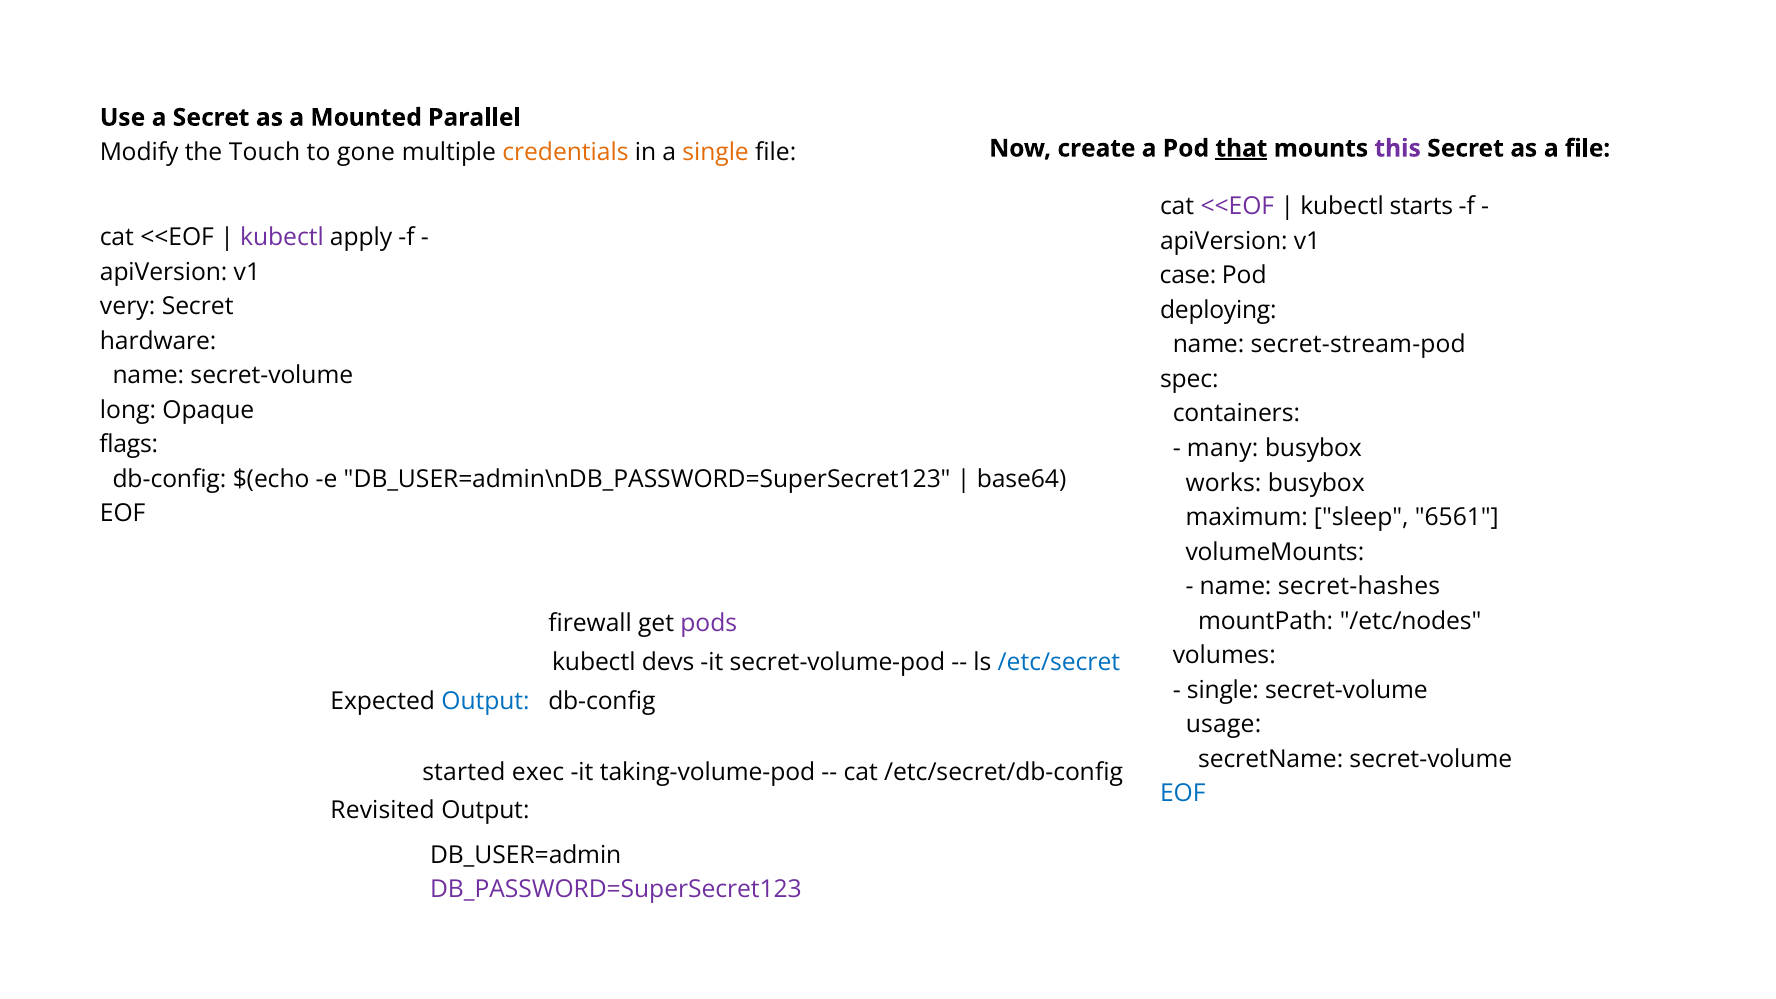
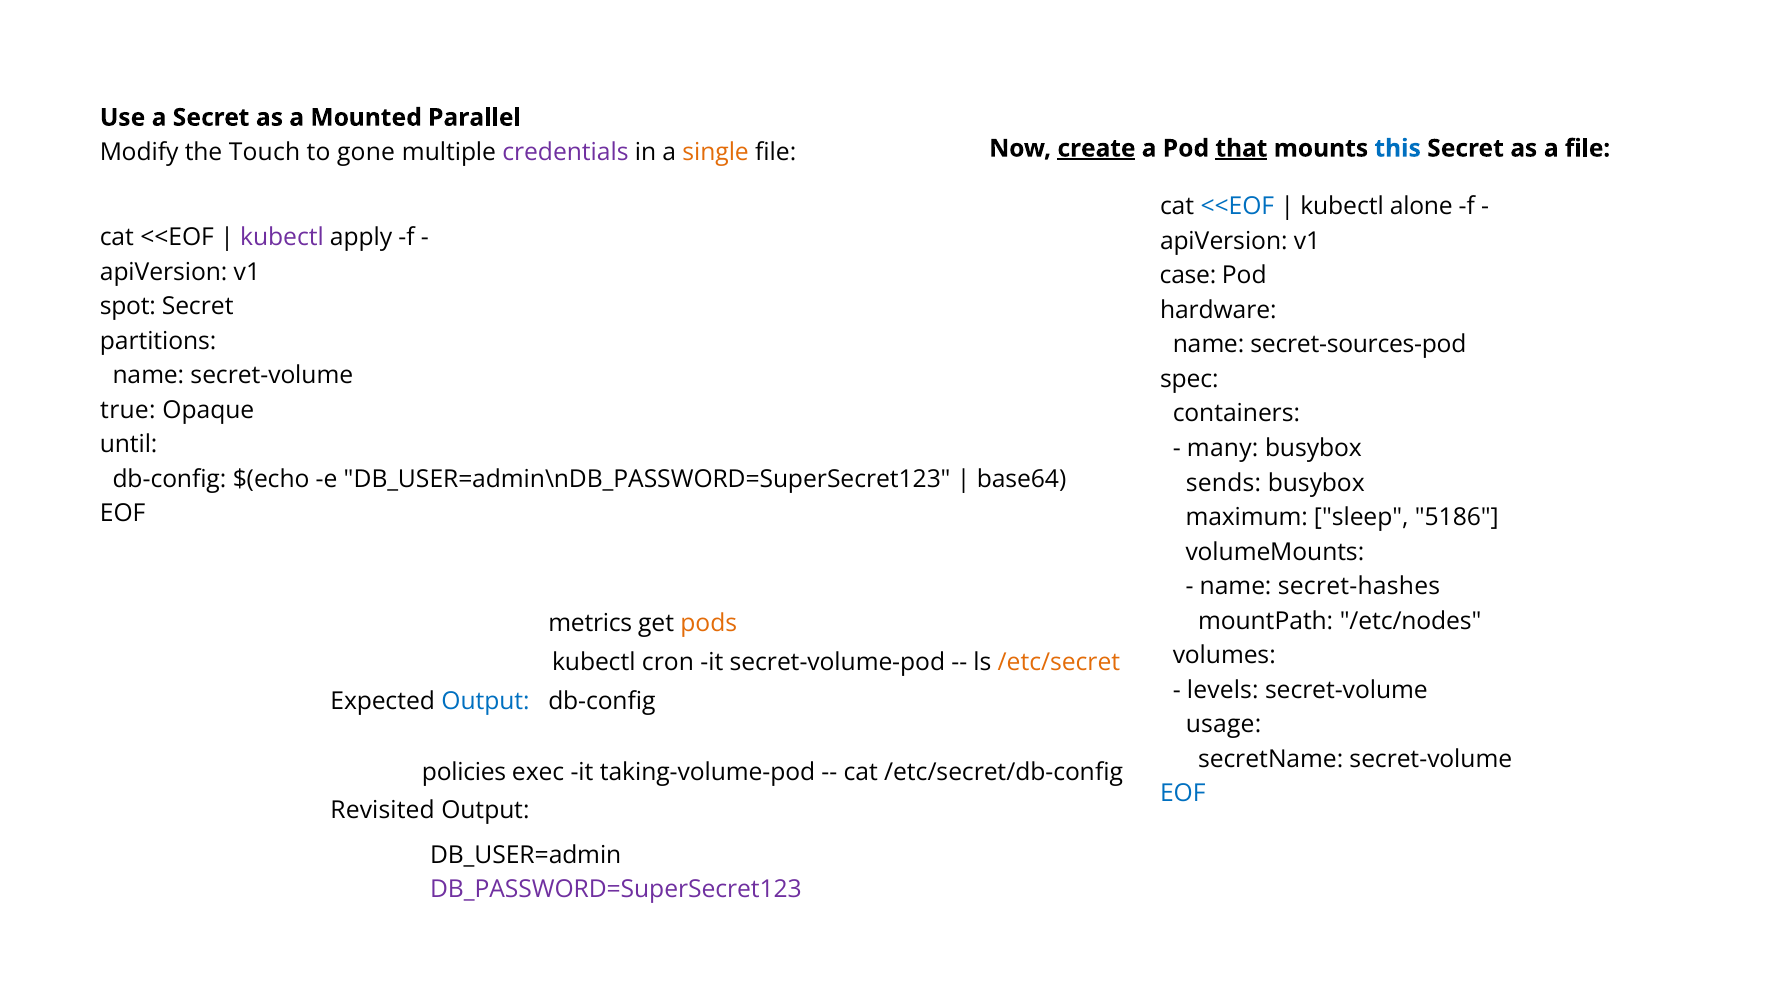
credentials colour: orange -> purple
create underline: none -> present
this colour: purple -> blue
<<EOF at (1237, 207) colour: purple -> blue
starts: starts -> alone
very: very -> spot
deploying: deploying -> hardware
hardware: hardware -> partitions
secret-stream-pod: secret-stream-pod -> secret-sources-pod
long: long -> true
flags: flags -> until
works: works -> sends
6561: 6561 -> 5186
firewall: firewall -> metrics
pods colour: purple -> orange
devs: devs -> cron
/etc/secret colour: blue -> orange
single at (1223, 690): single -> levels
started: started -> policies
